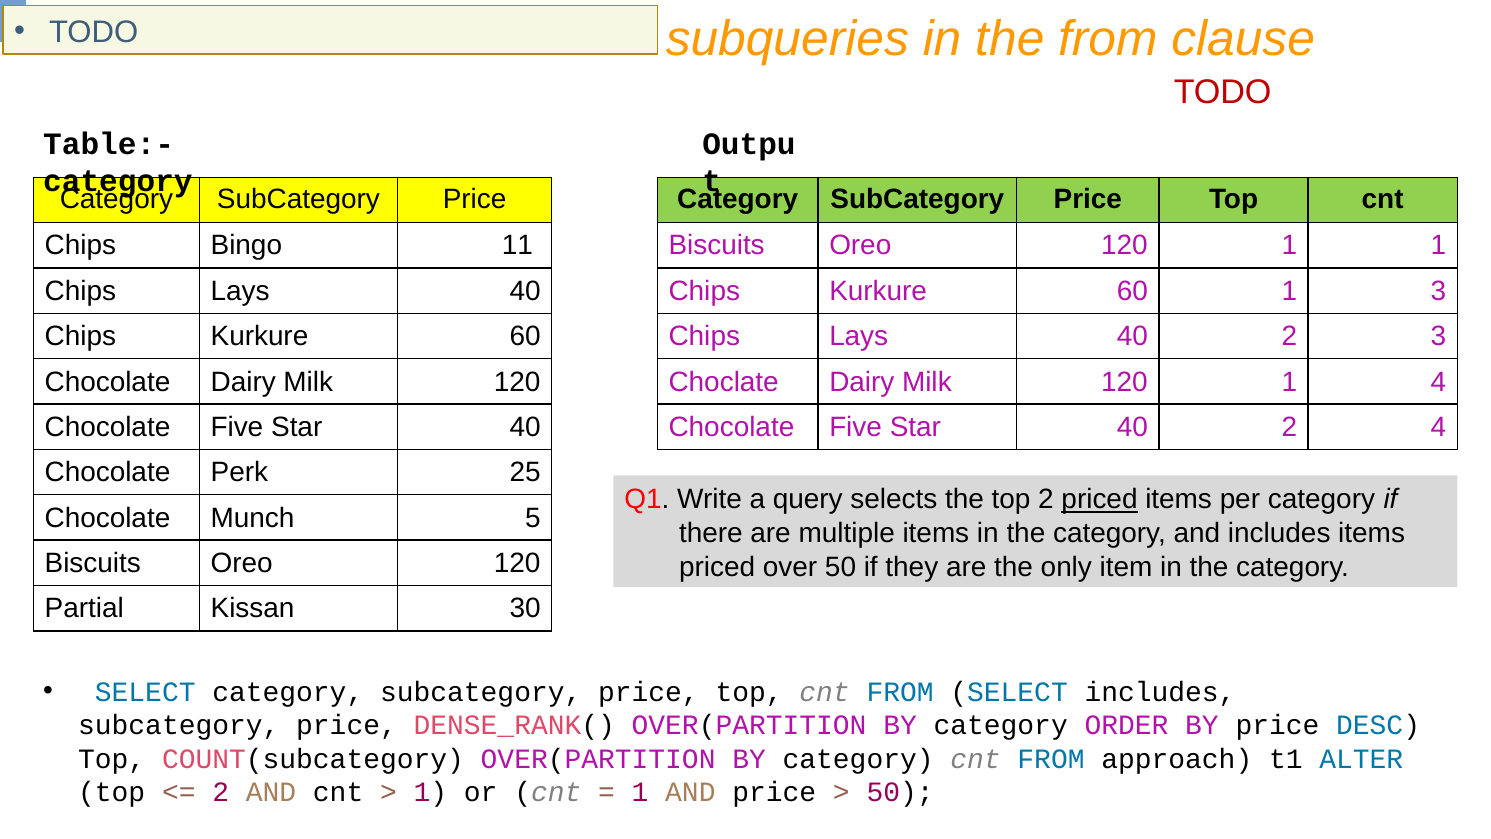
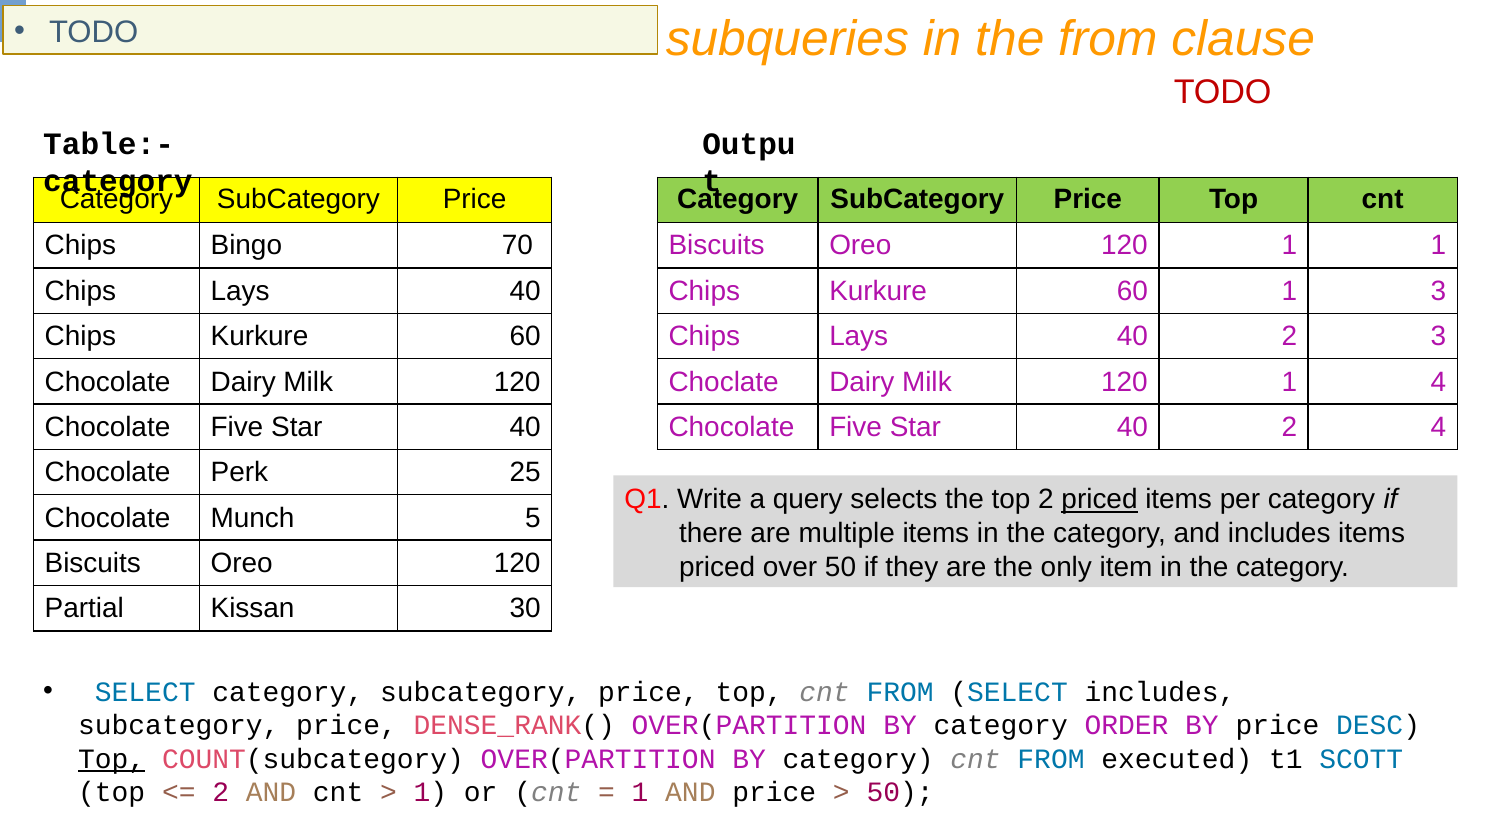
11: 11 -> 70
Top at (112, 759) underline: none -> present
approach: approach -> executed
ALTER: ALTER -> SCOTT
